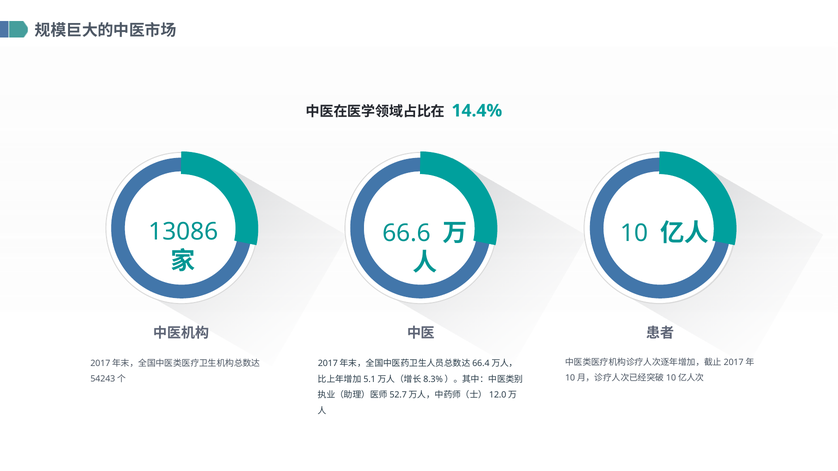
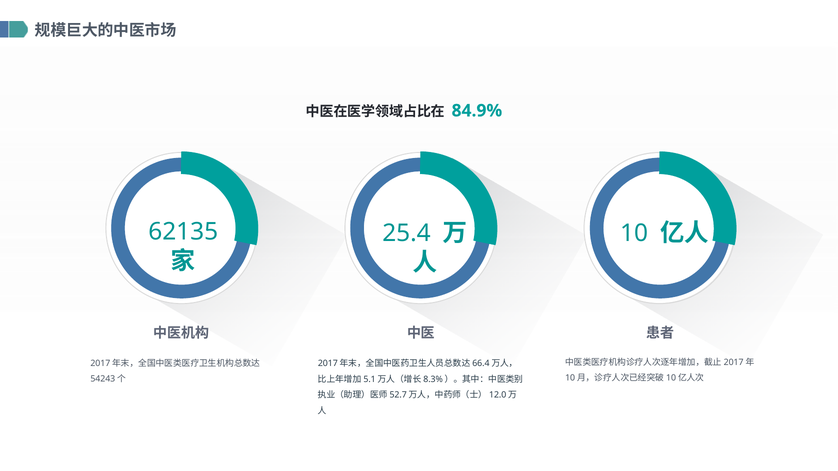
14.4%: 14.4% -> 84.9%
13086: 13086 -> 62135
66.6: 66.6 -> 25.4
